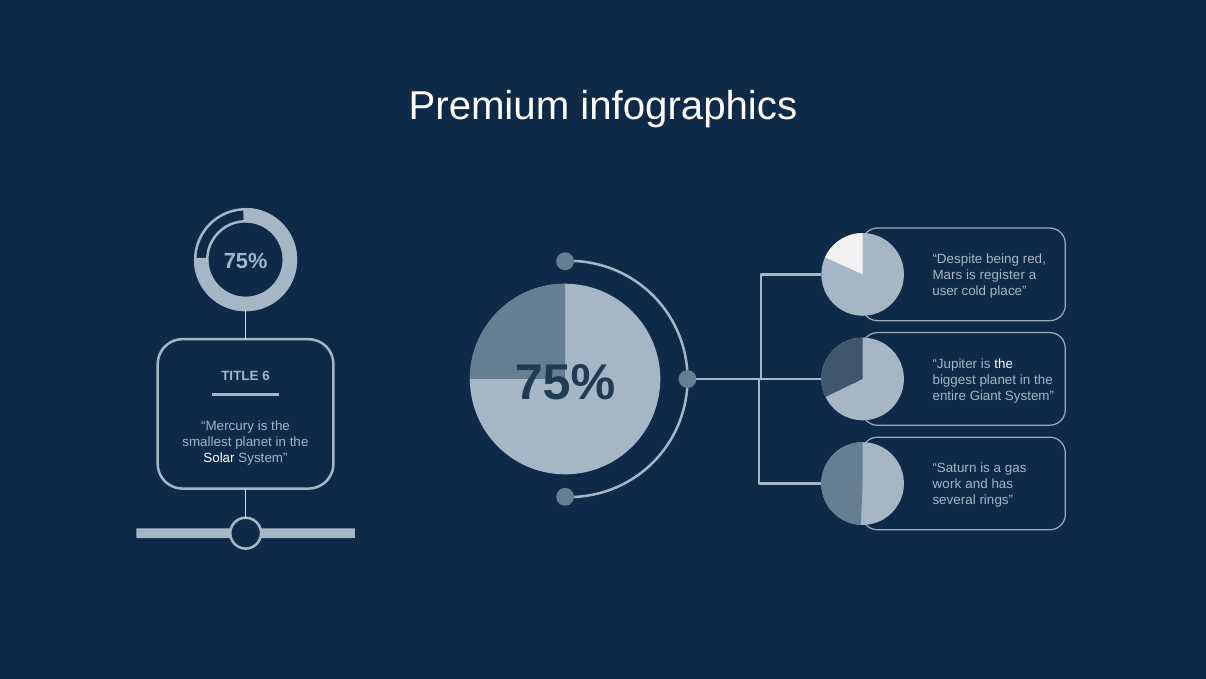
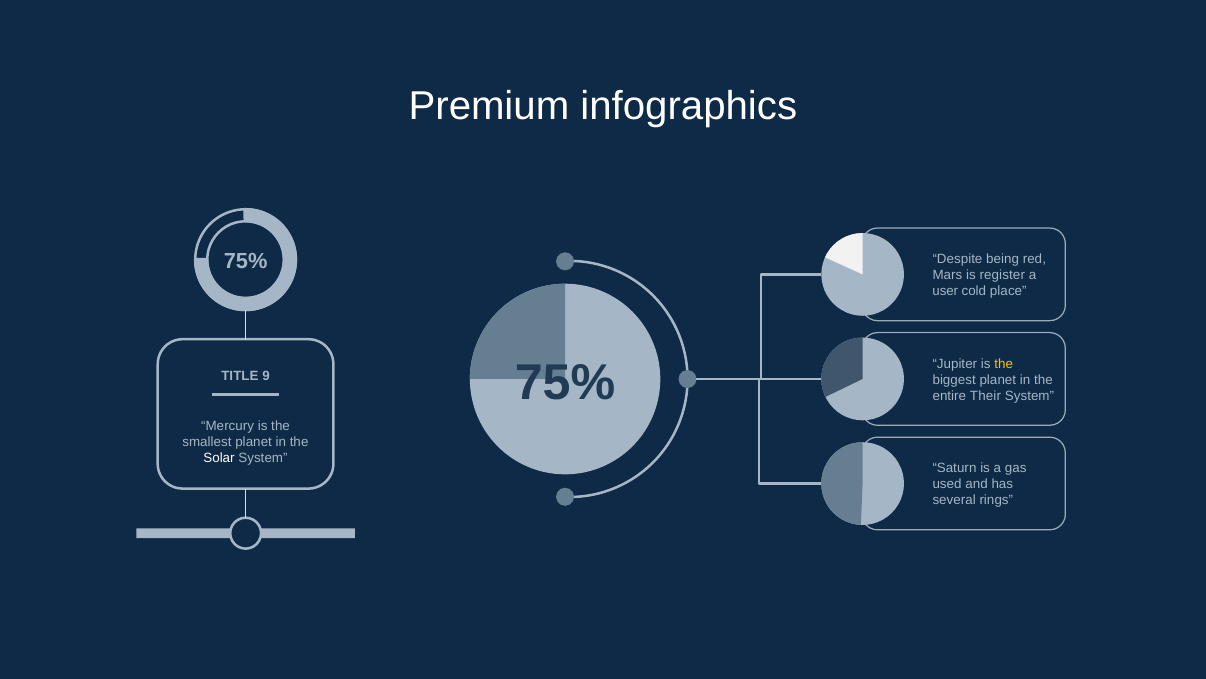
the at (1004, 364) colour: white -> yellow
6: 6 -> 9
Giant: Giant -> Their
work: work -> used
